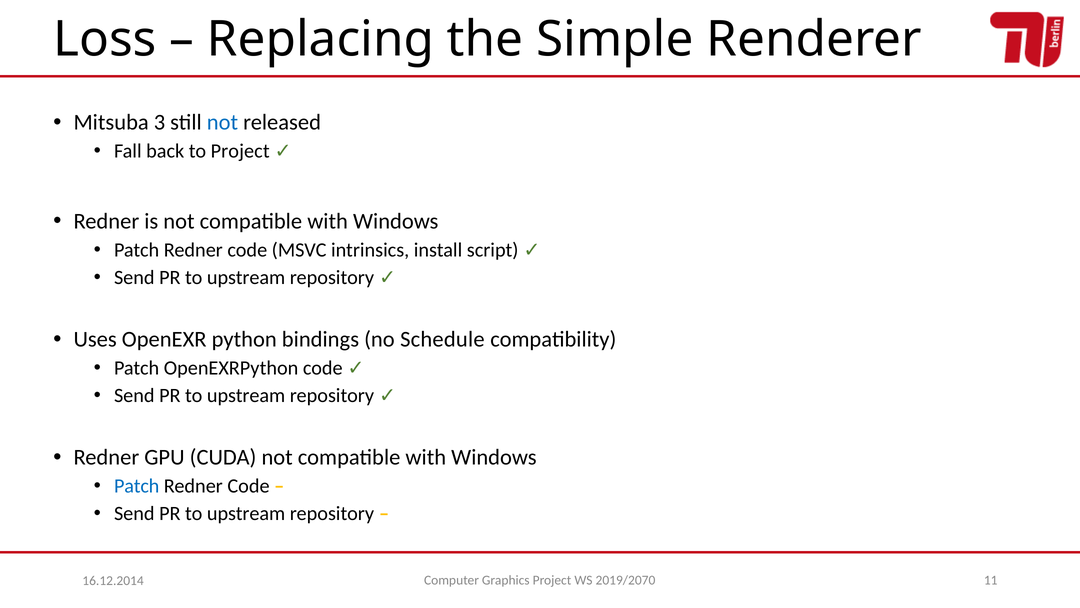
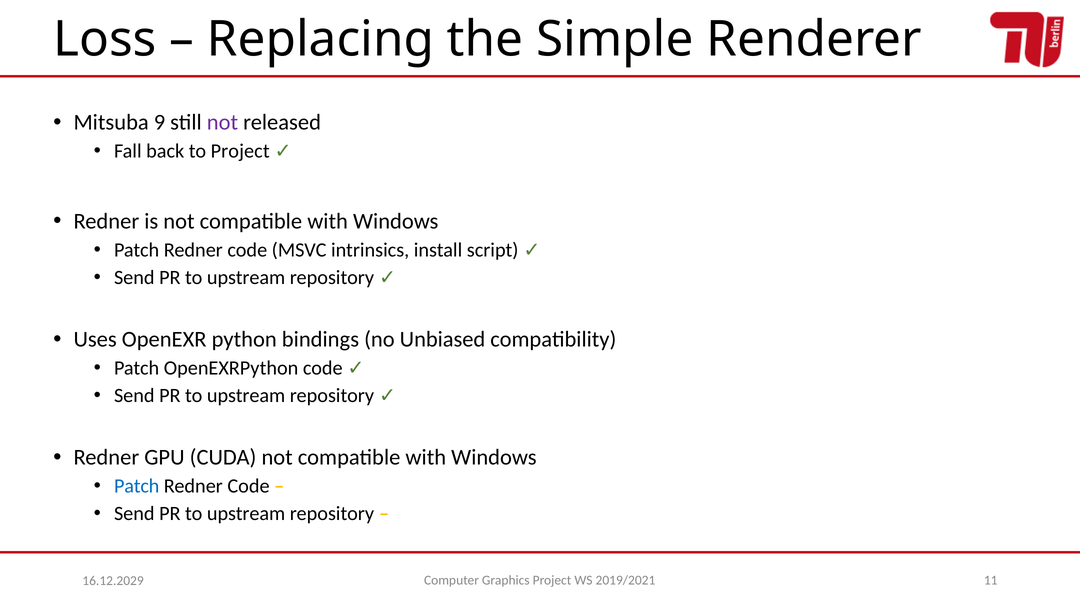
3: 3 -> 9
not at (222, 122) colour: blue -> purple
Schedule: Schedule -> Unbiased
2019/2070: 2019/2070 -> 2019/2021
16.12.2014: 16.12.2014 -> 16.12.2029
